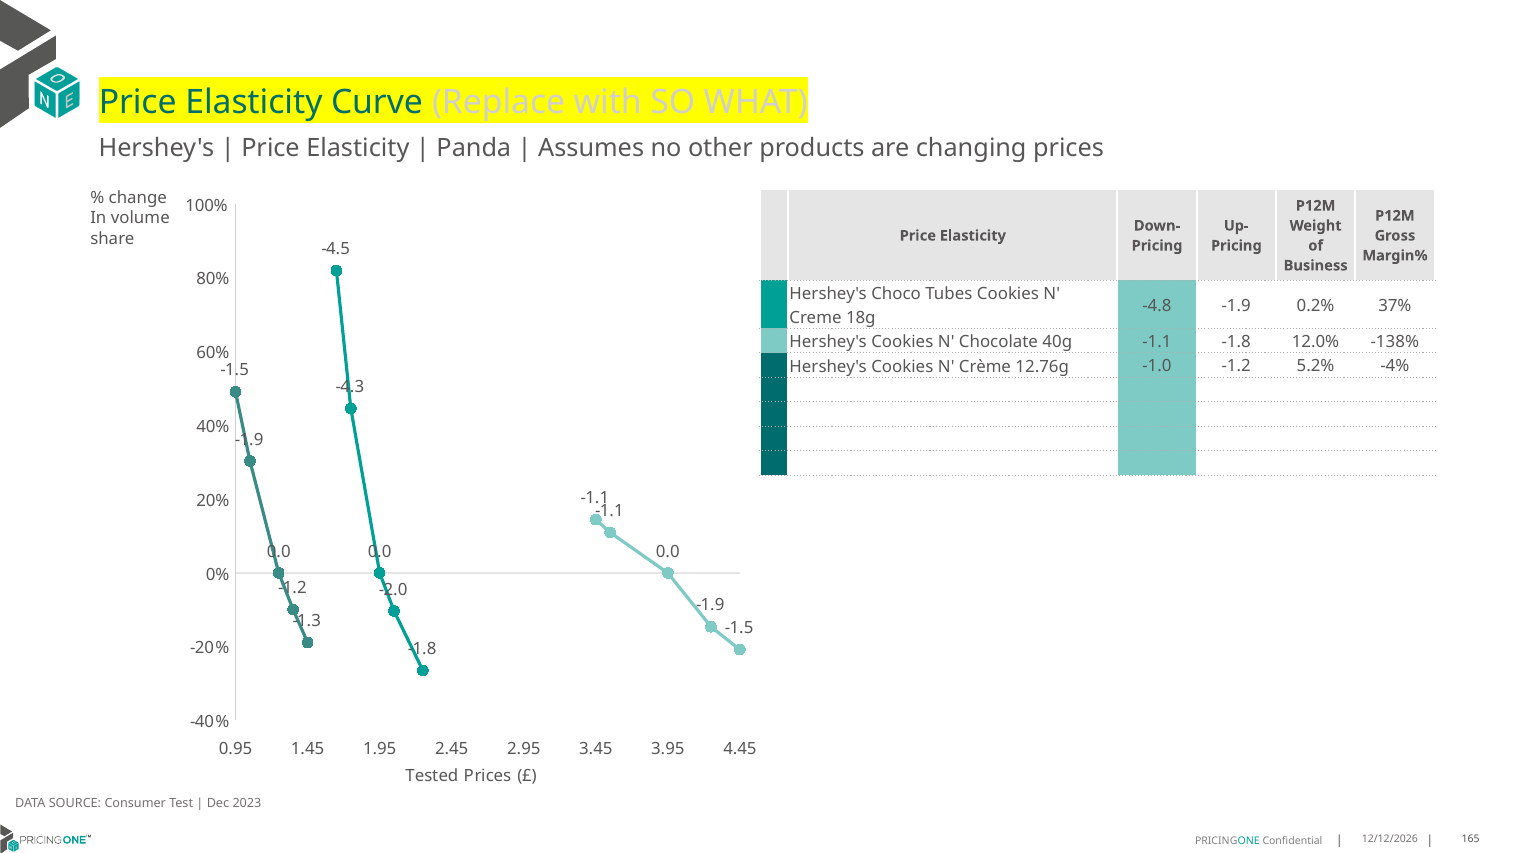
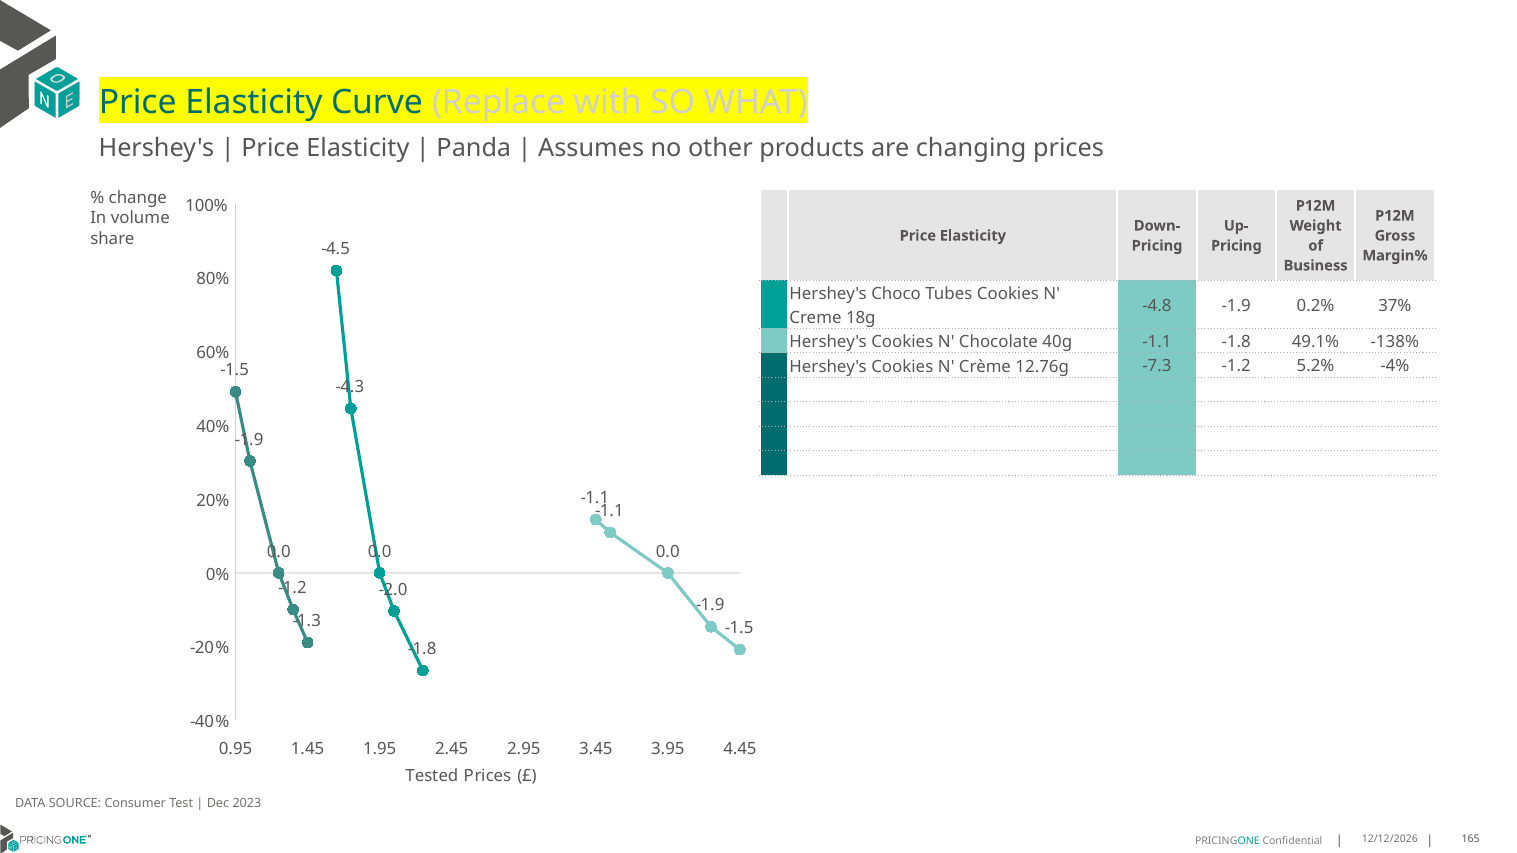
12.0%: 12.0% -> 49.1%
-1.0: -1.0 -> -7.3
